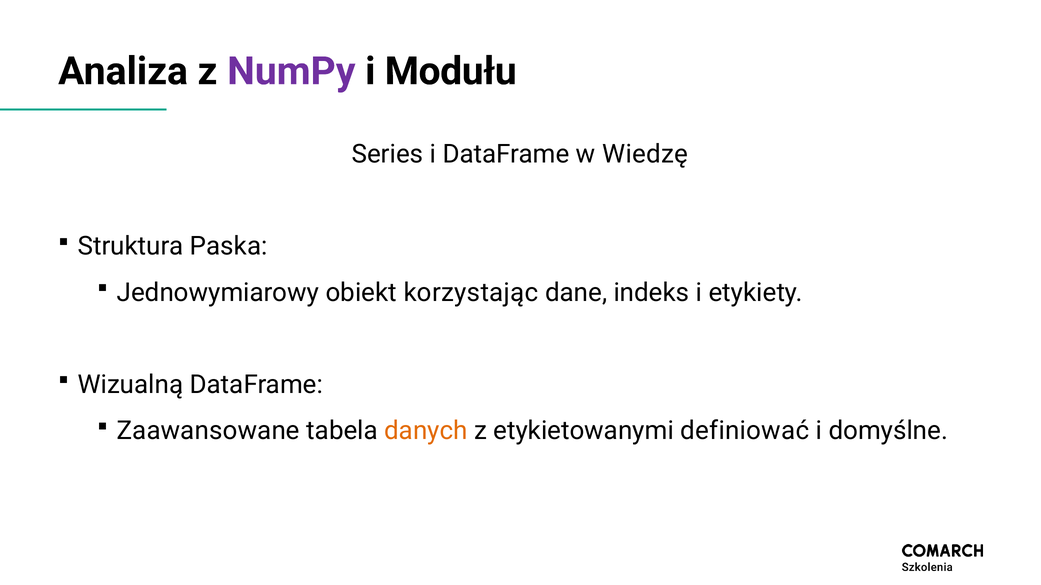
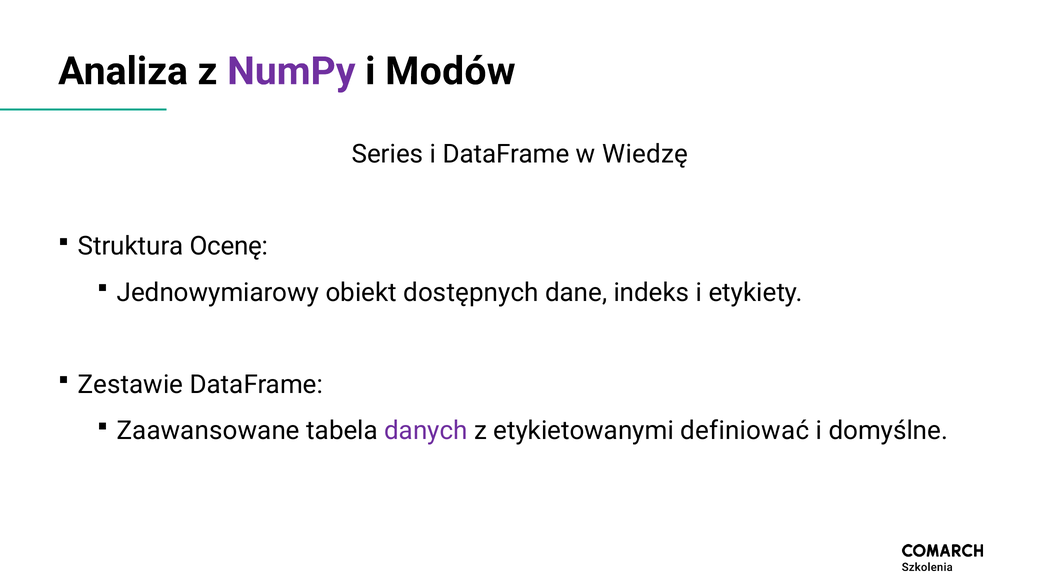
Modułu: Modułu -> Modów
Paska: Paska -> Ocenę
korzystając: korzystając -> dostępnych
Wizualną: Wizualną -> Zestawie
danych colour: orange -> purple
